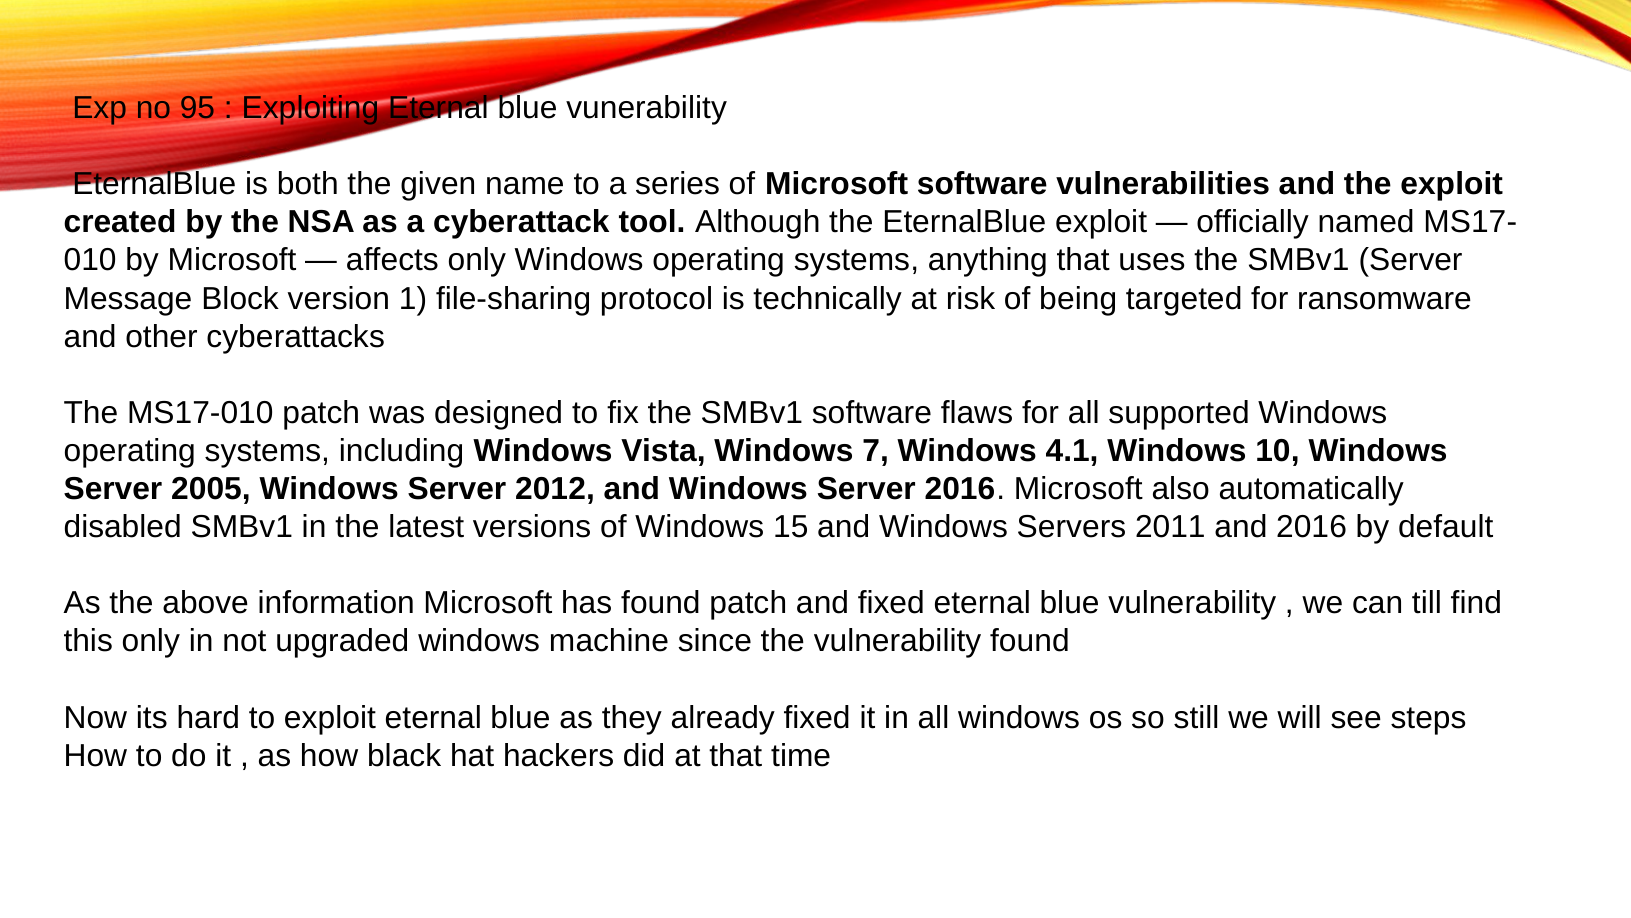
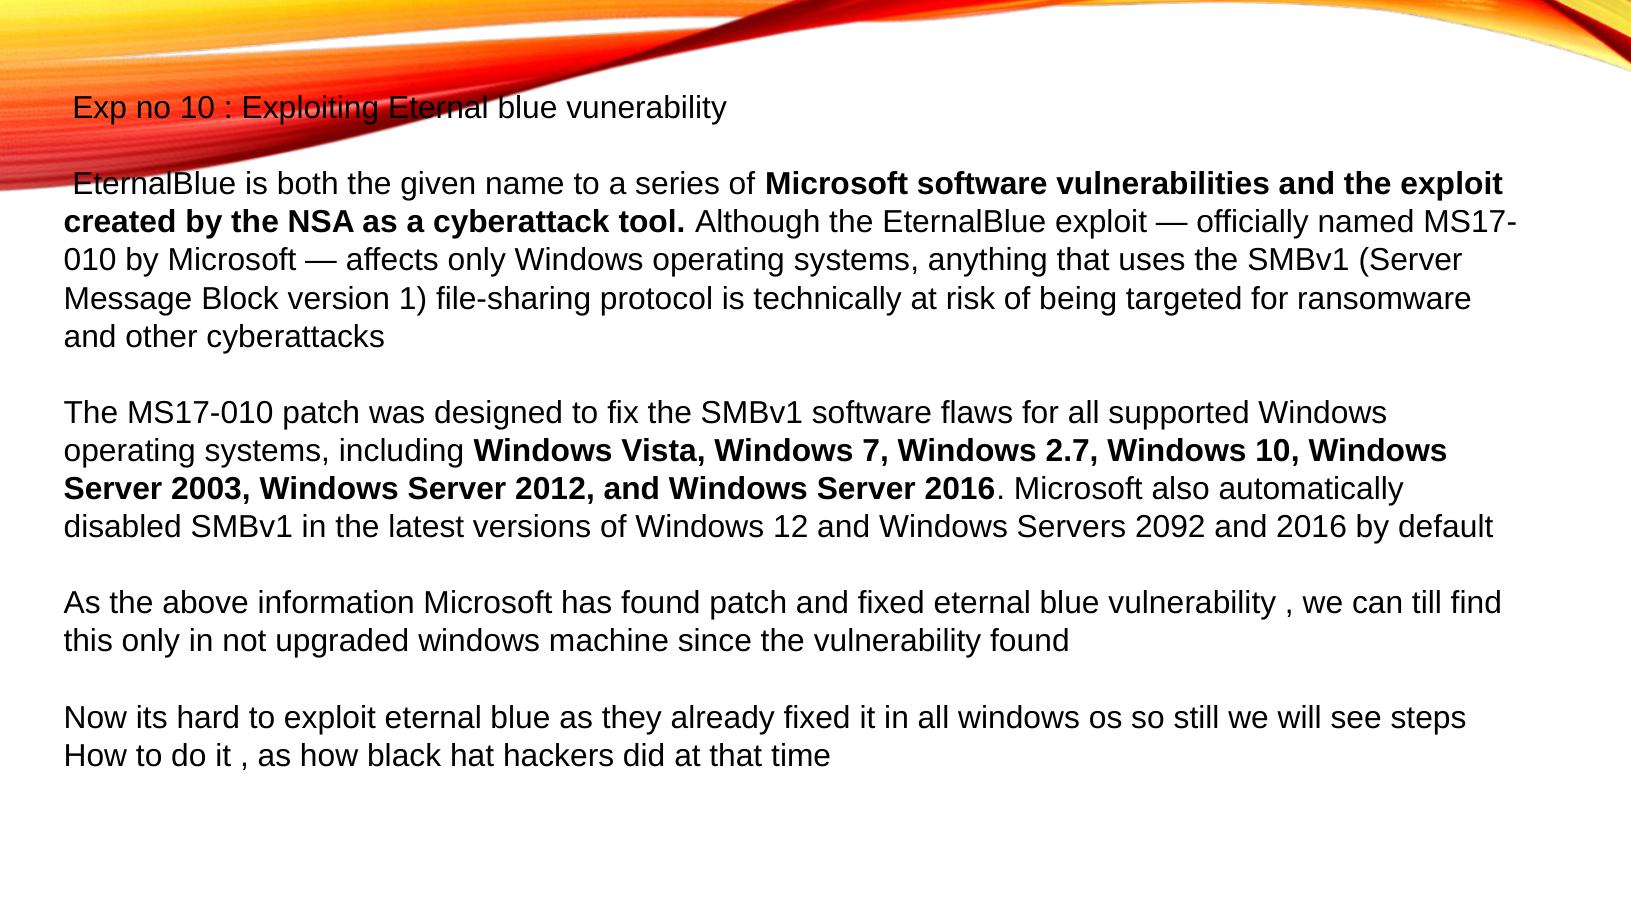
no 95: 95 -> 10
4.1: 4.1 -> 2.7
2005: 2005 -> 2003
15: 15 -> 12
2011: 2011 -> 2092
